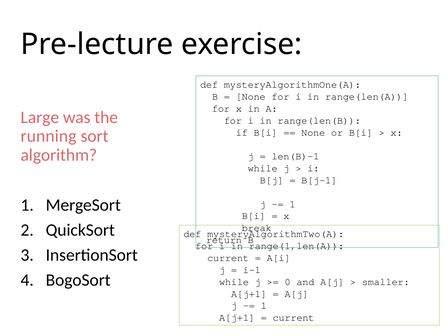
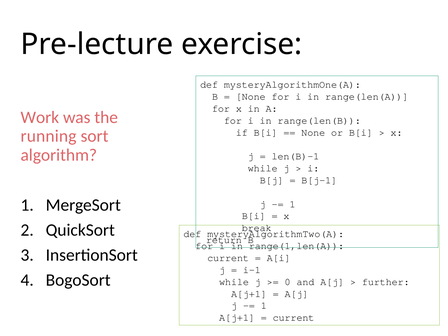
Large: Large -> Work
smaller: smaller -> further
